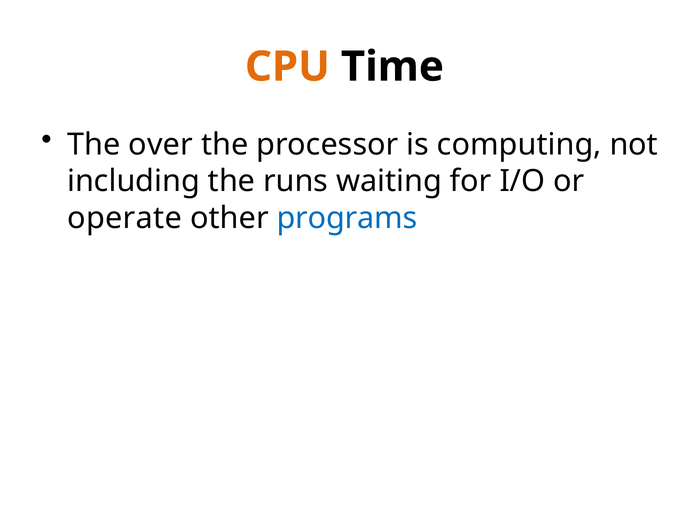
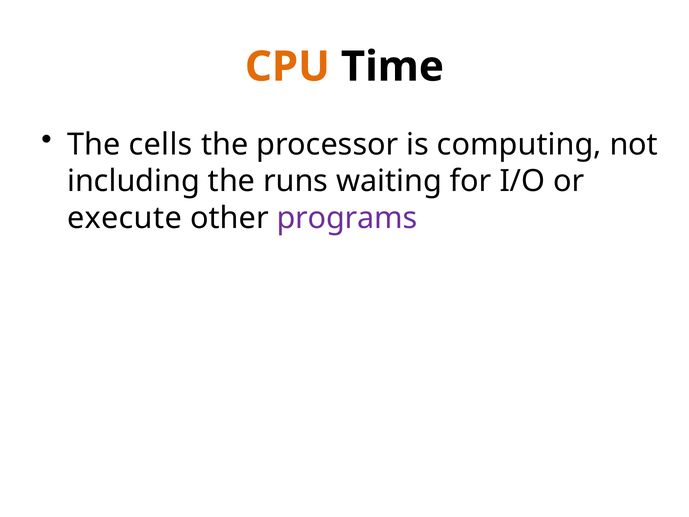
over: over -> cells
operate: operate -> execute
programs colour: blue -> purple
